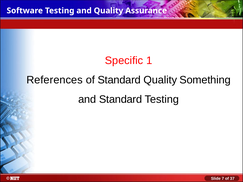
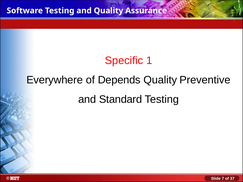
References: References -> Everywhere
of Standard: Standard -> Depends
Something: Something -> Preventive
